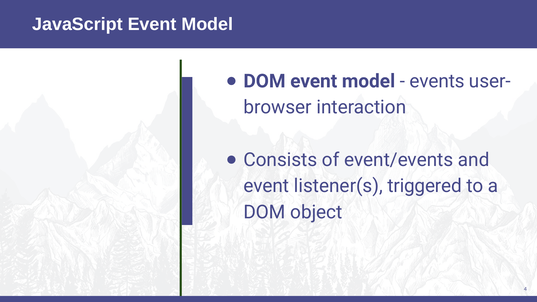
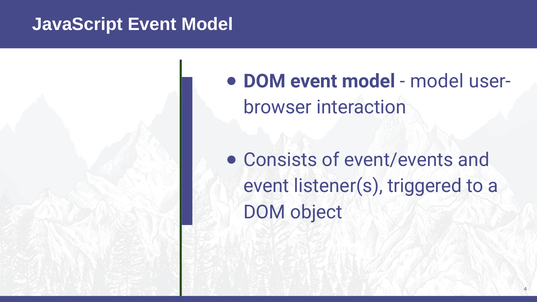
events at (437, 81): events -> model
